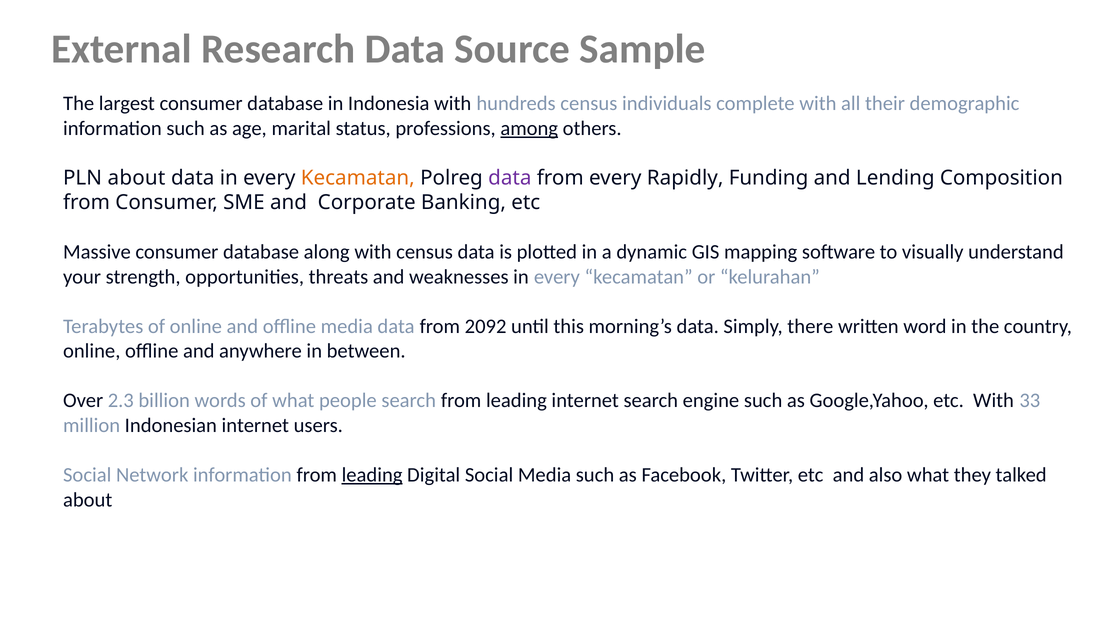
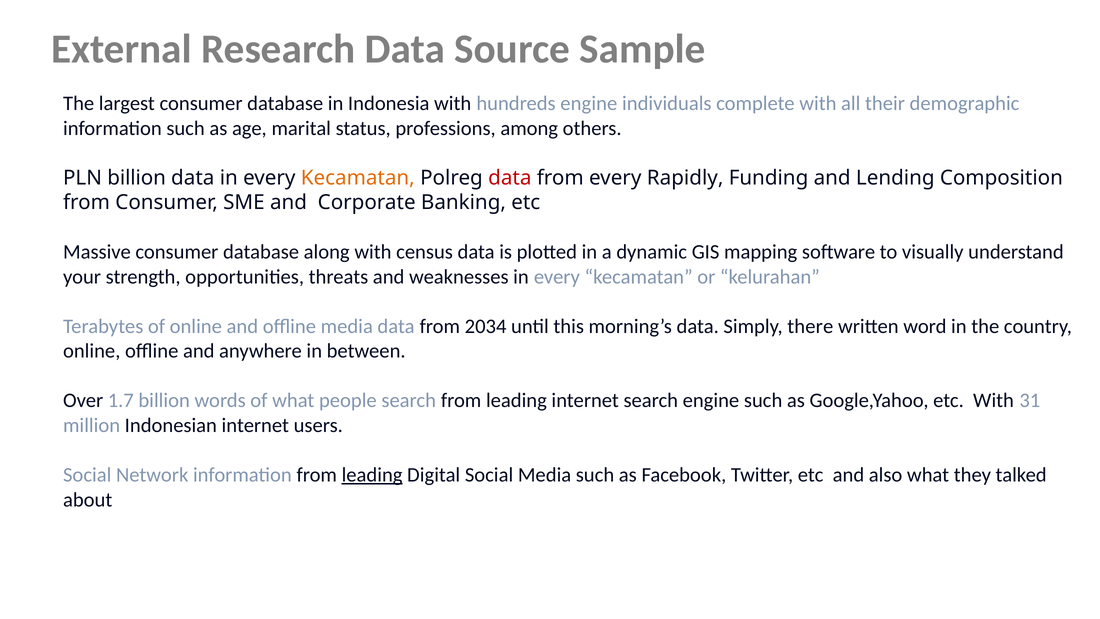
hundreds census: census -> engine
among underline: present -> none
PLN about: about -> billion
data at (510, 178) colour: purple -> red
2092: 2092 -> 2034
2.3: 2.3 -> 1.7
33: 33 -> 31
